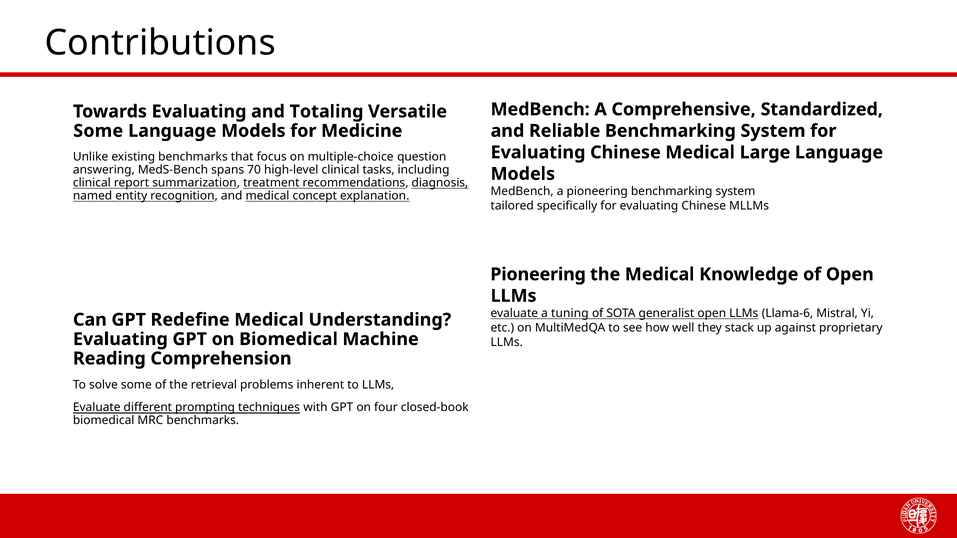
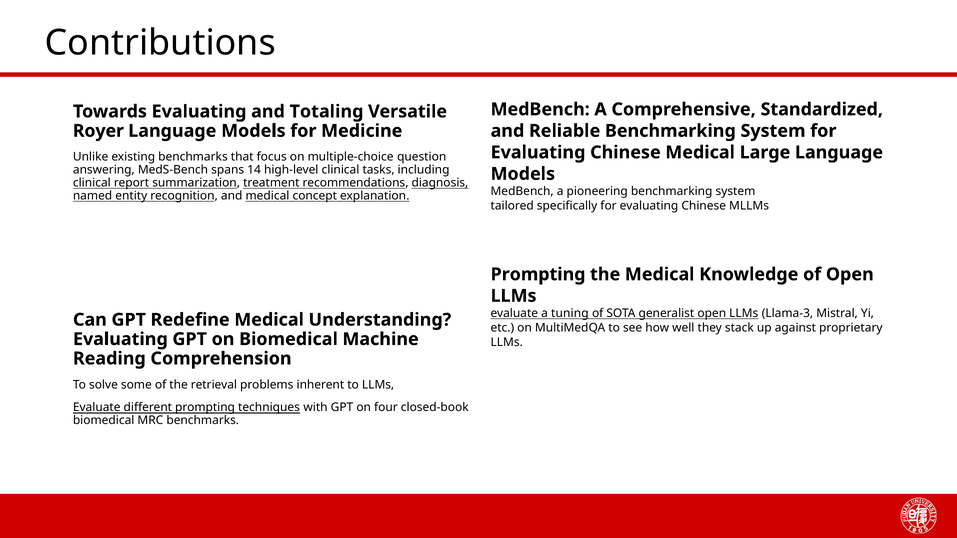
Some at (98, 131): Some -> Royer
70: 70 -> 14
Pioneering at (538, 275): Pioneering -> Prompting
Llama-6: Llama-6 -> Llama-3
